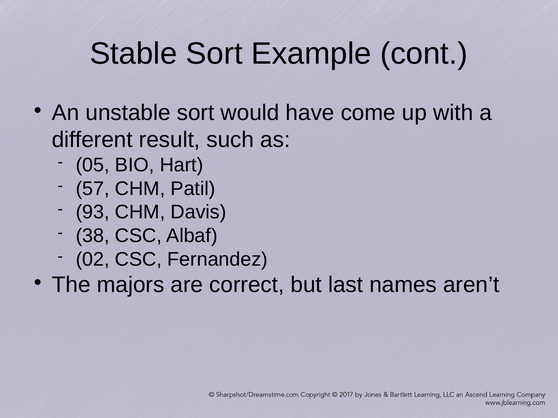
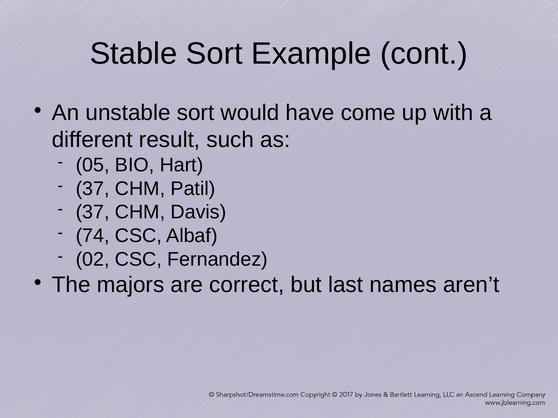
57 at (93, 189): 57 -> 37
93 at (93, 212): 93 -> 37
38: 38 -> 74
